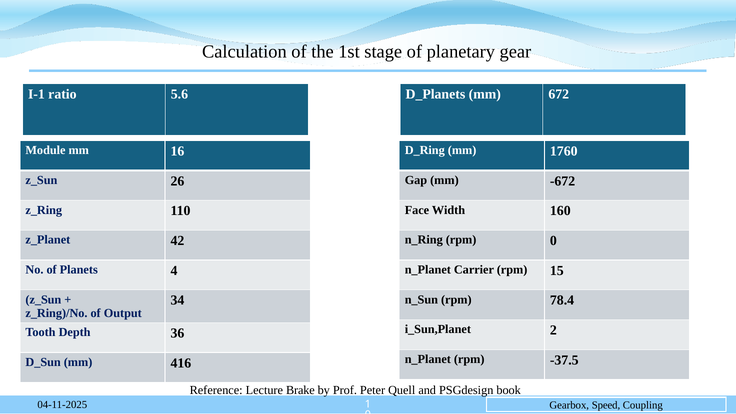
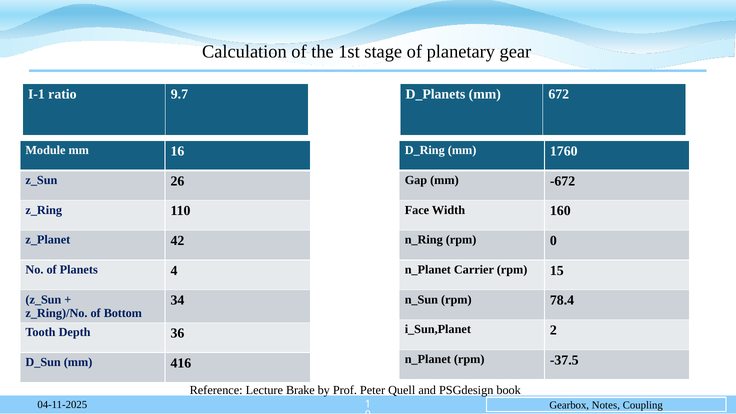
5.6: 5.6 -> 9.7
Output: Output -> Bottom
Speed: Speed -> Notes
